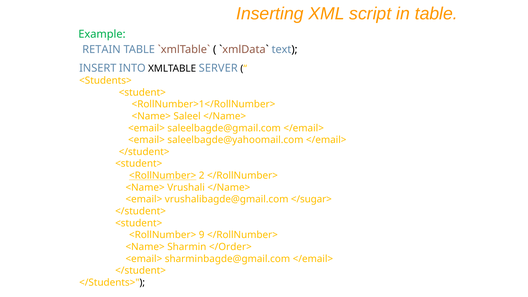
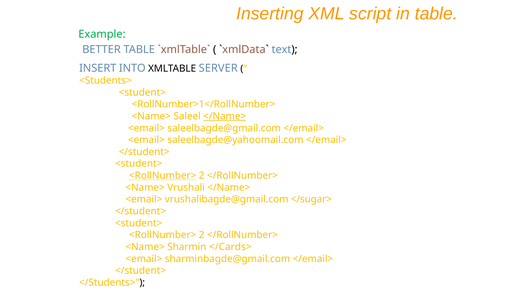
RETAIN: RETAIN -> BETTER
</Name> at (225, 116) underline: none -> present
9 at (202, 235): 9 -> 2
</Order>: </Order> -> </Cards>
